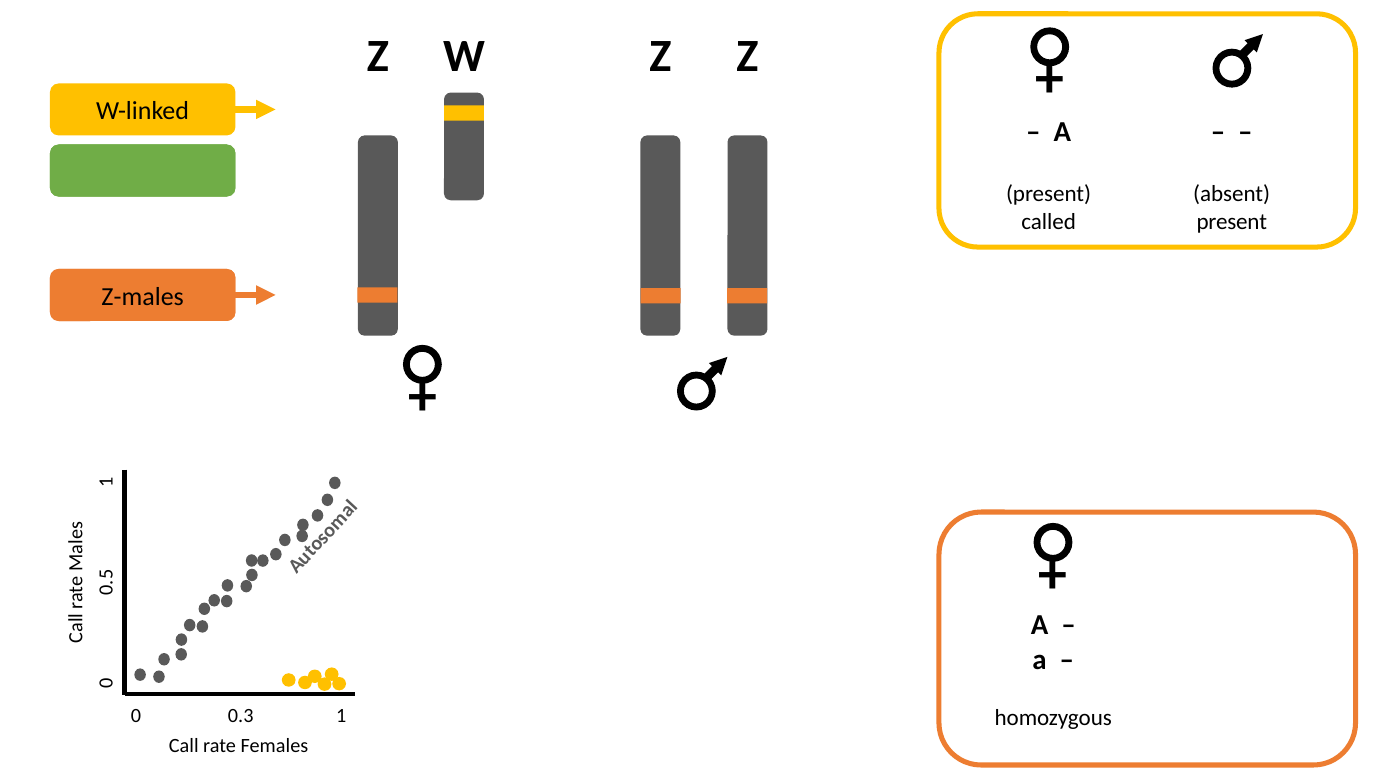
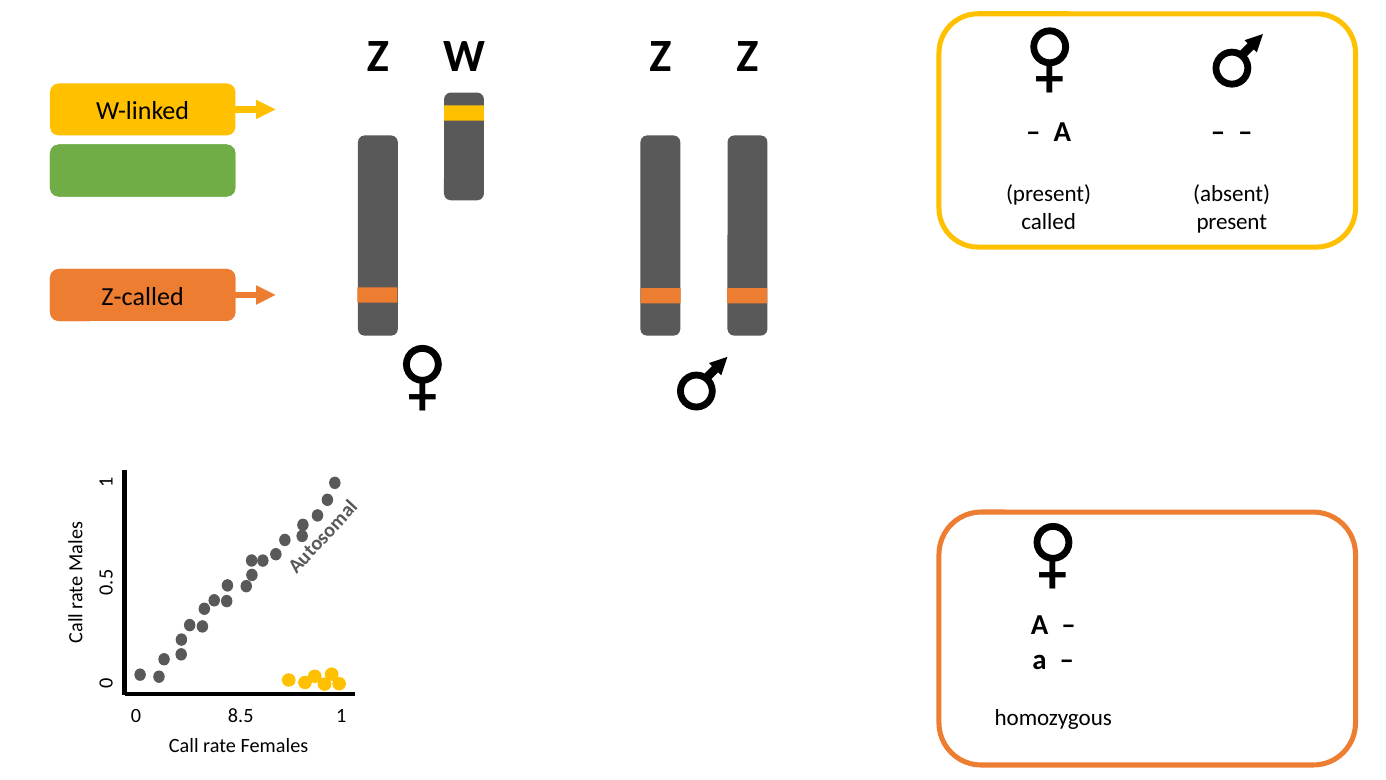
Z-males: Z-males -> Z-called
0.3: 0.3 -> 8.5
